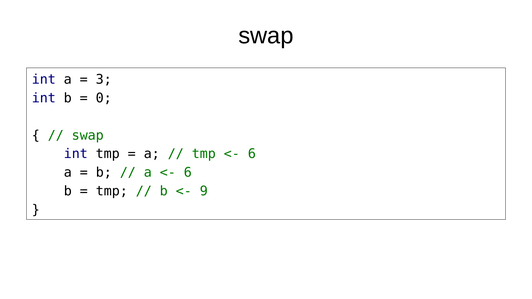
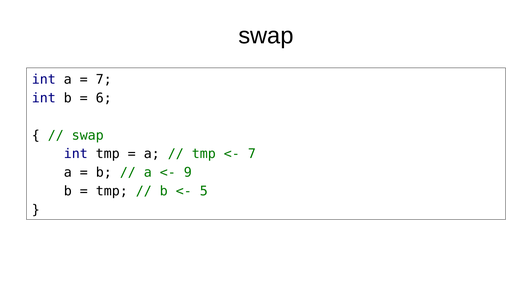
3 at (104, 80): 3 -> 7
0: 0 -> 6
6 at (252, 154): 6 -> 7
6 at (188, 173): 6 -> 9
9: 9 -> 5
